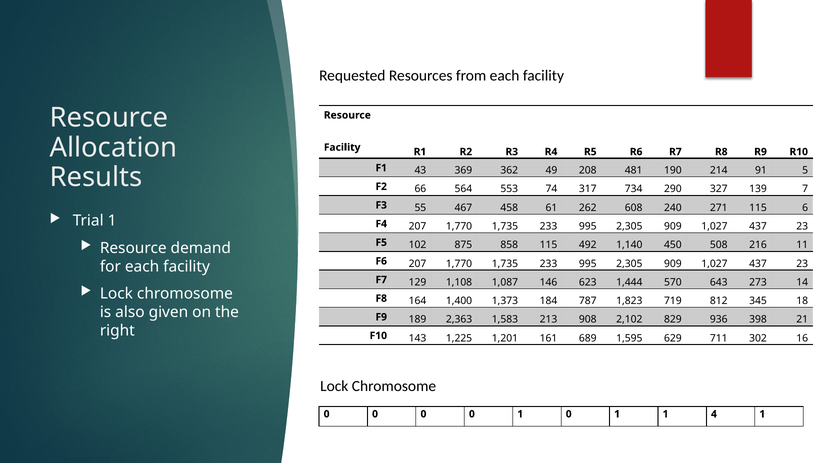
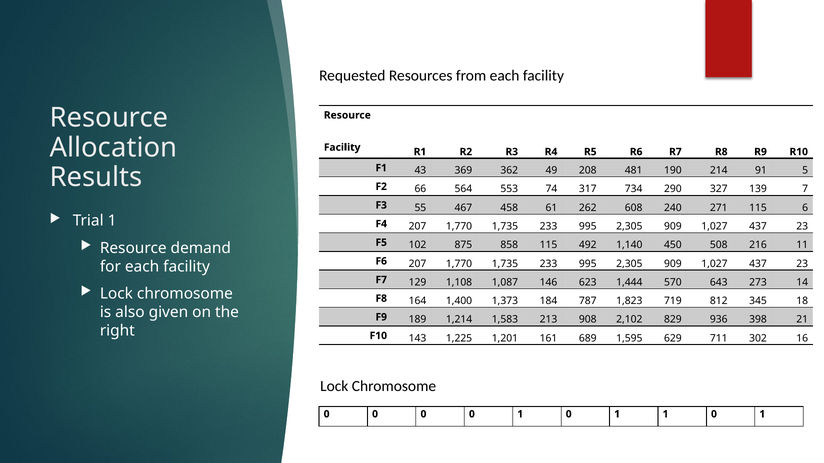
2,363: 2,363 -> 1,214
1 1 4: 4 -> 0
